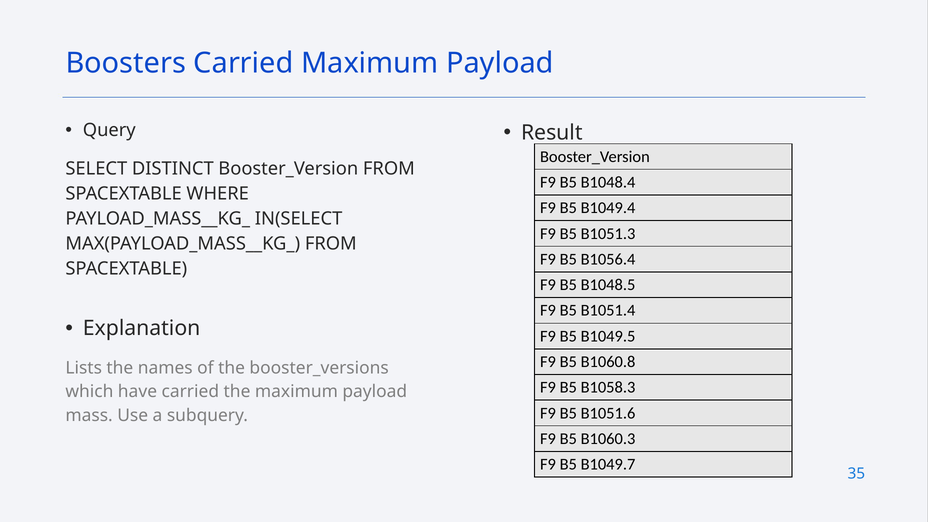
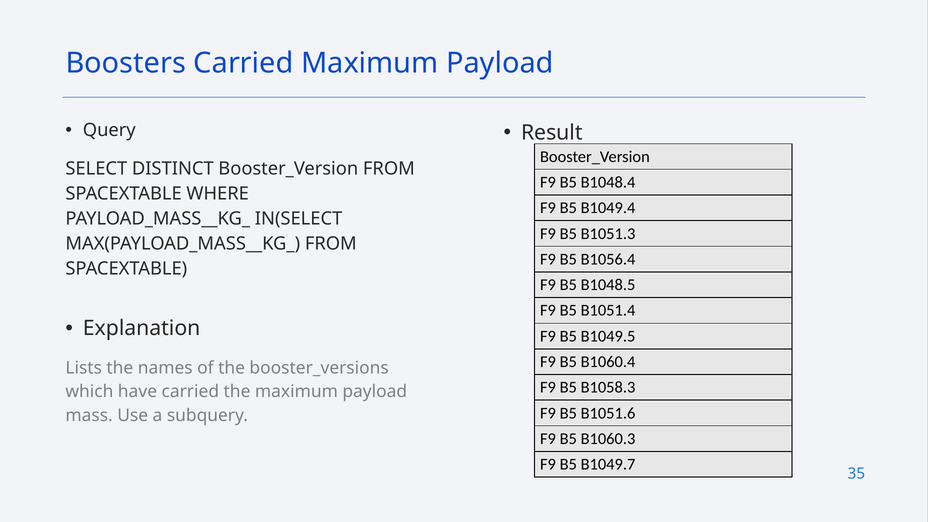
B1060.8: B1060.8 -> B1060.4
